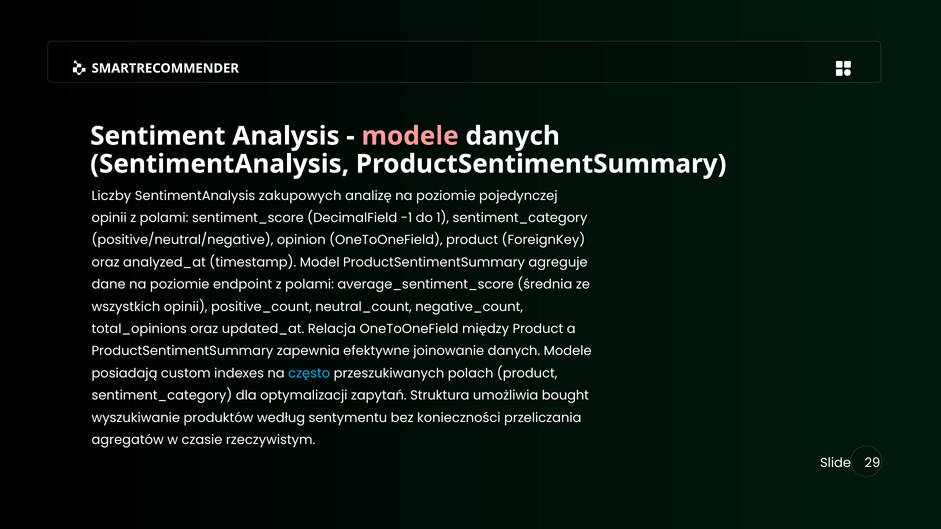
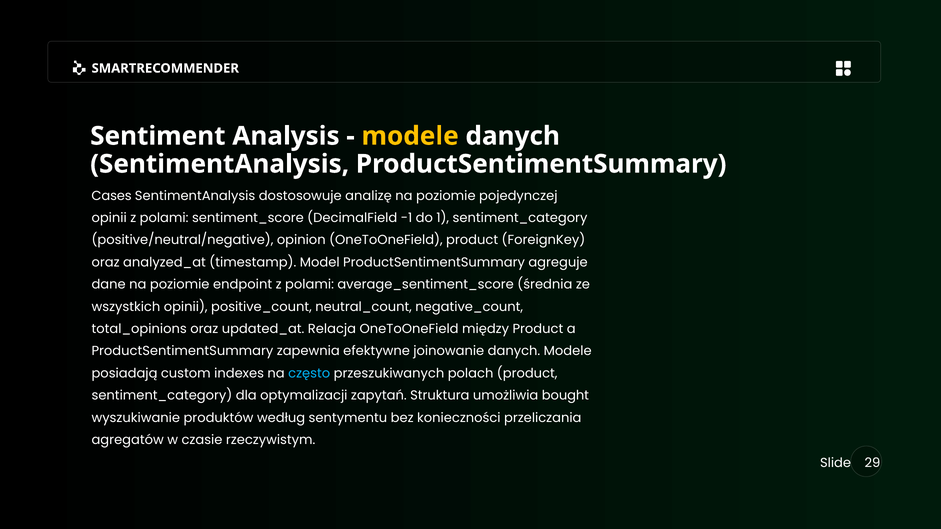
modele at (410, 136) colour: pink -> yellow
Liczby: Liczby -> Cases
zakupowych: zakupowych -> dostosowuje
